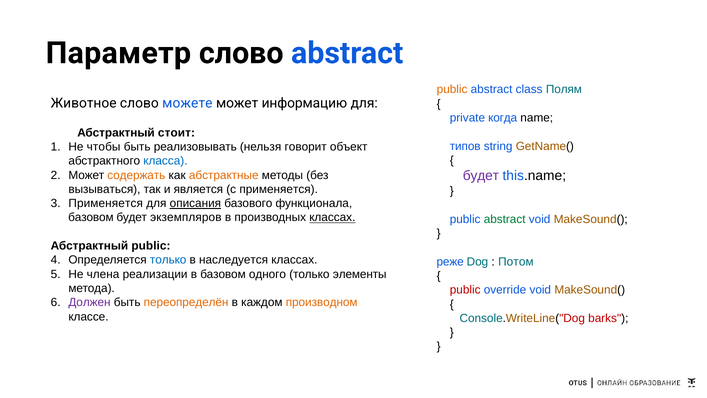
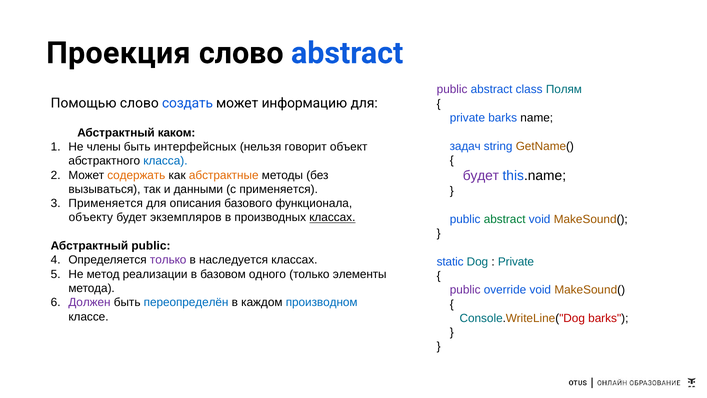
Параметр: Параметр -> Проекция
public at (452, 89) colour: orange -> purple
Животное: Животное -> Помощью
можете: можете -> создать
private когда: когда -> barks
стоит: стоит -> каком
типов: типов -> задач
чтобы: чтобы -> члены
реализовывать: реализовывать -> интерфейсных
является: является -> данными
описания underline: present -> none
базовом at (91, 217): базовом -> объекту
только at (168, 260) colour: blue -> purple
реже: реже -> static
Потом at (516, 261): Потом -> Private
члена: члена -> метод
public at (465, 290) colour: red -> purple
переопределён colour: orange -> blue
производном colour: orange -> blue
